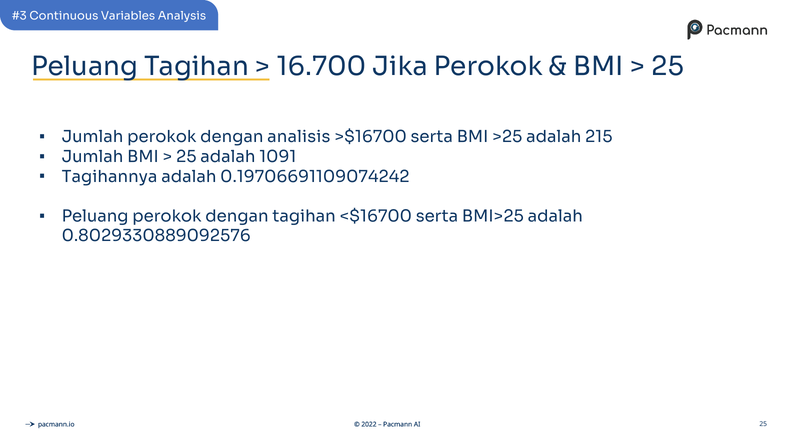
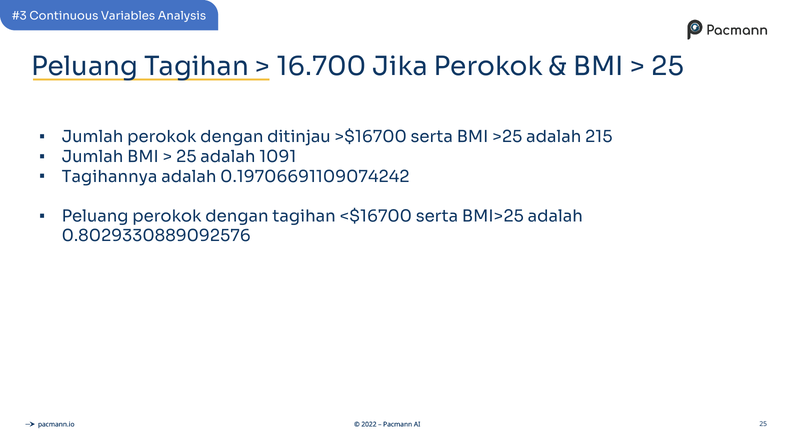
analisis: analisis -> ditinjau
